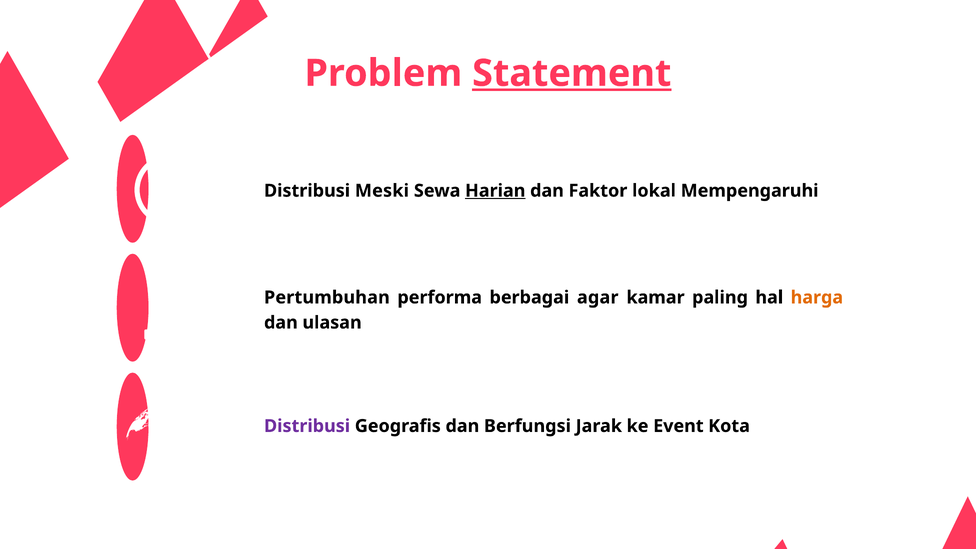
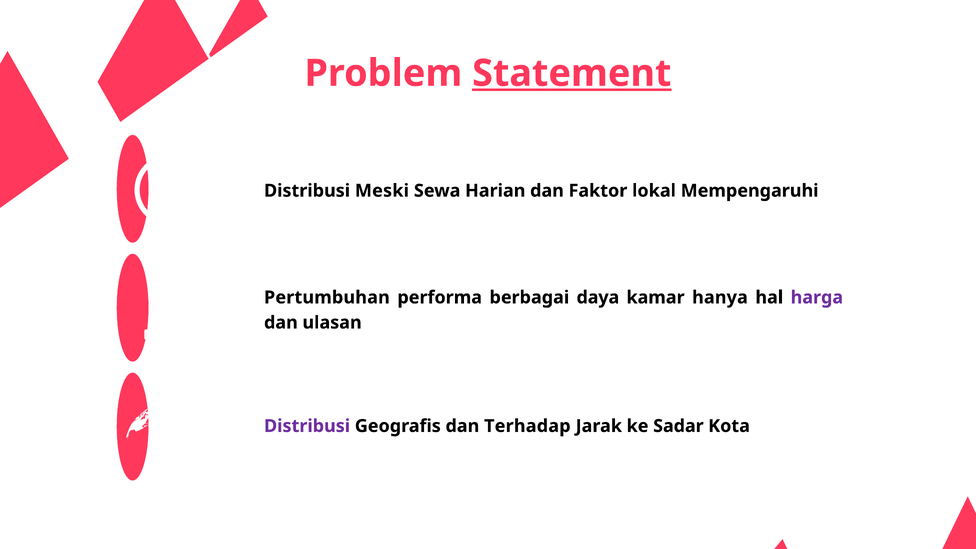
Harian underline: present -> none
agar: agar -> daya
paling: paling -> hanya
harga colour: orange -> purple
Berfungsi: Berfungsi -> Terhadap
Event: Event -> Sadar
